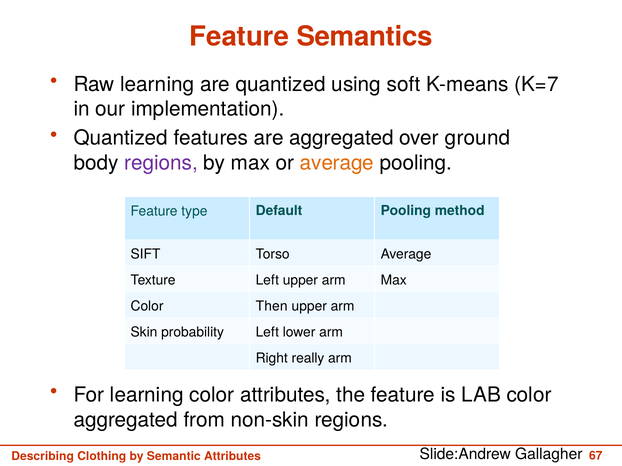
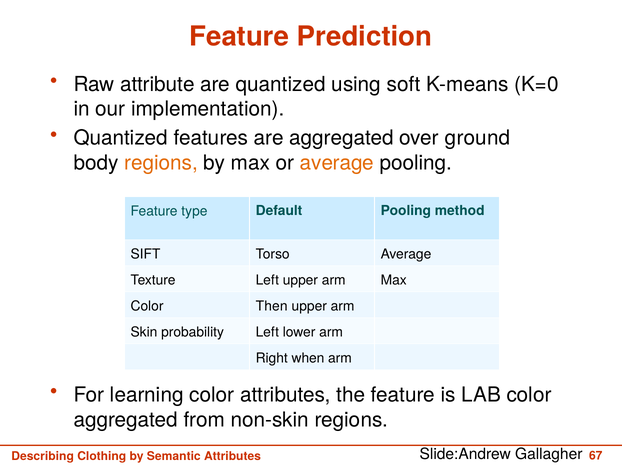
Semantics: Semantics -> Prediction
Raw learning: learning -> attribute
K=7: K=7 -> K=0
regions at (161, 163) colour: purple -> orange
really: really -> when
